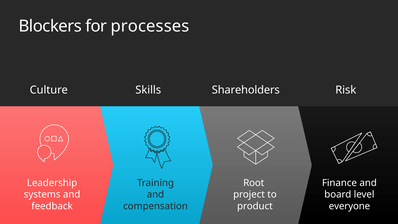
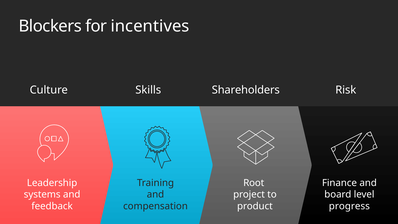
processes: processes -> incentives
everyone: everyone -> progress
